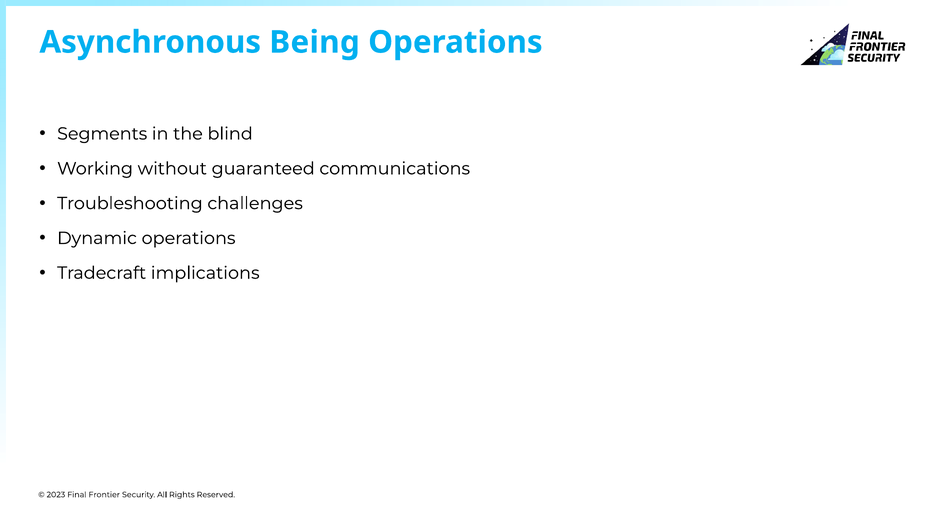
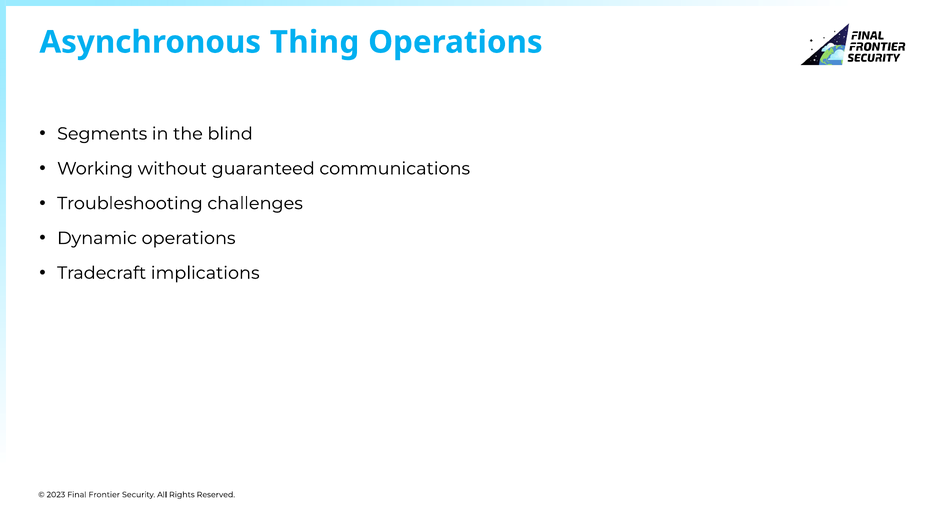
Being: Being -> Thing
